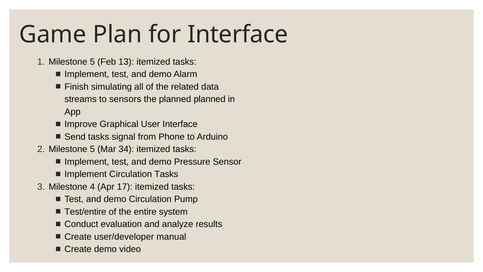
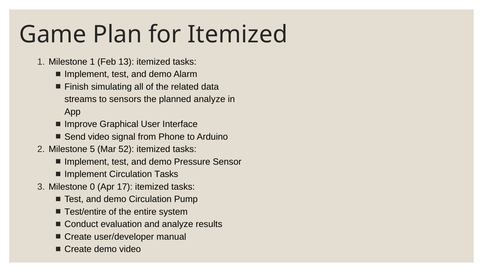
for Interface: Interface -> Itemized
5 at (92, 62): 5 -> 1
planned planned: planned -> analyze
Send tasks: tasks -> video
34: 34 -> 52
4: 4 -> 0
